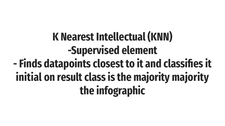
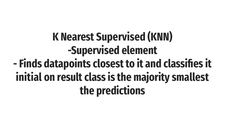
Nearest Intellectual: Intellectual -> Supervised
majority majority: majority -> smallest
infographic: infographic -> predictions
